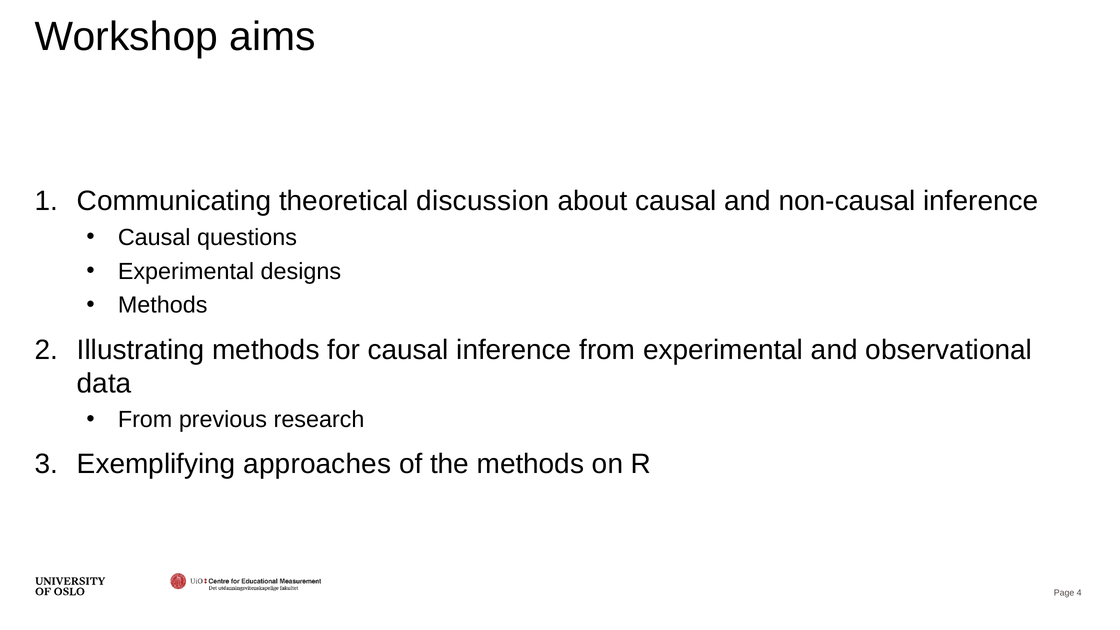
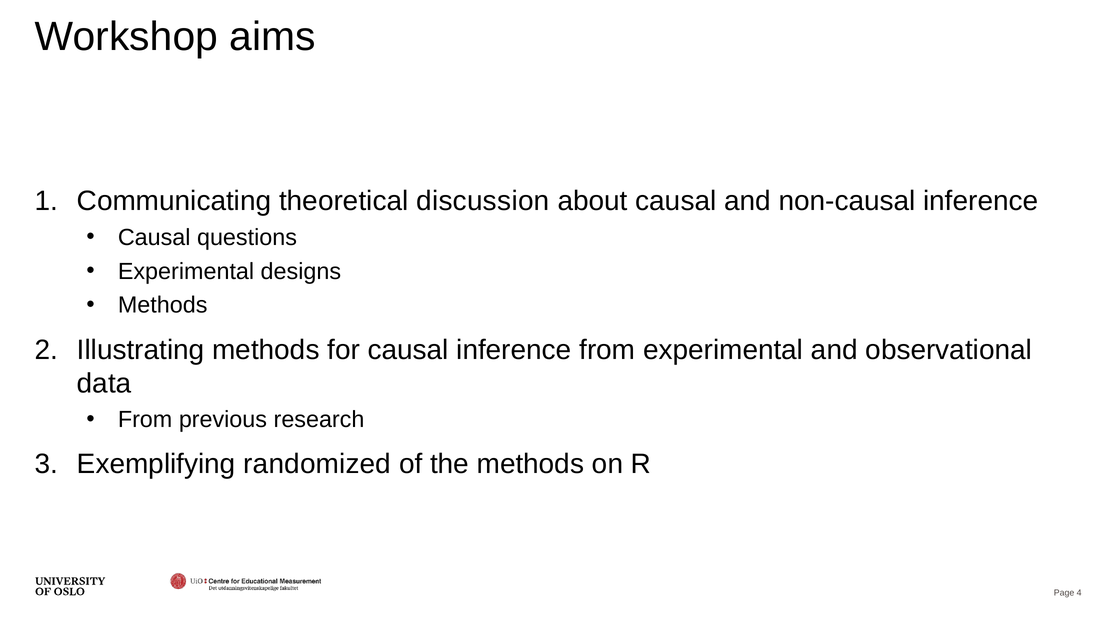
approaches: approaches -> randomized
